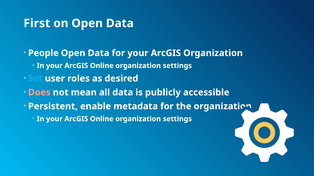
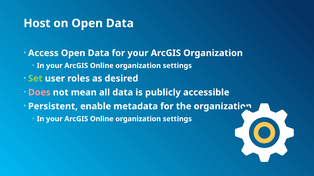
First: First -> Host
People: People -> Access
Set colour: light blue -> light green
